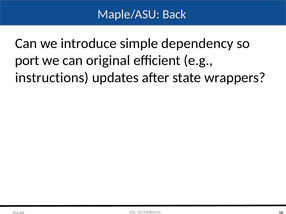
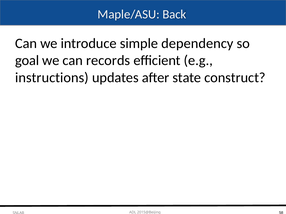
port: port -> goal
original: original -> records
wrappers: wrappers -> construct
